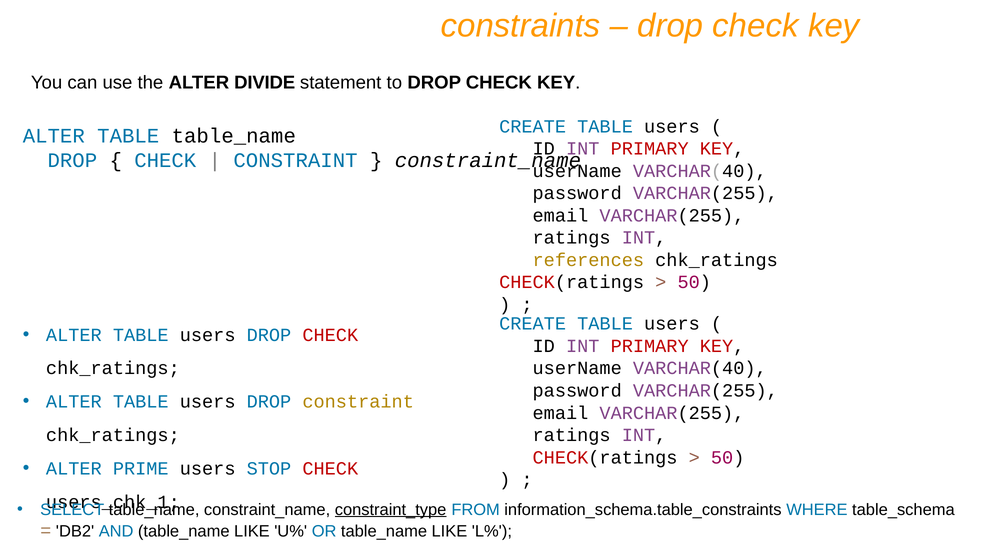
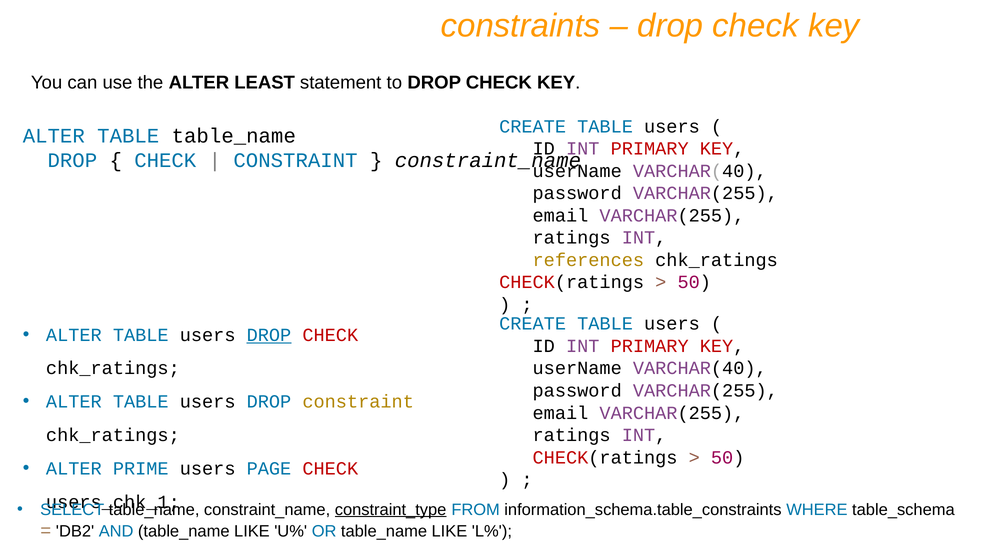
DIVIDE: DIVIDE -> LEAST
DROP at (269, 335) underline: none -> present
STOP: STOP -> PAGE
